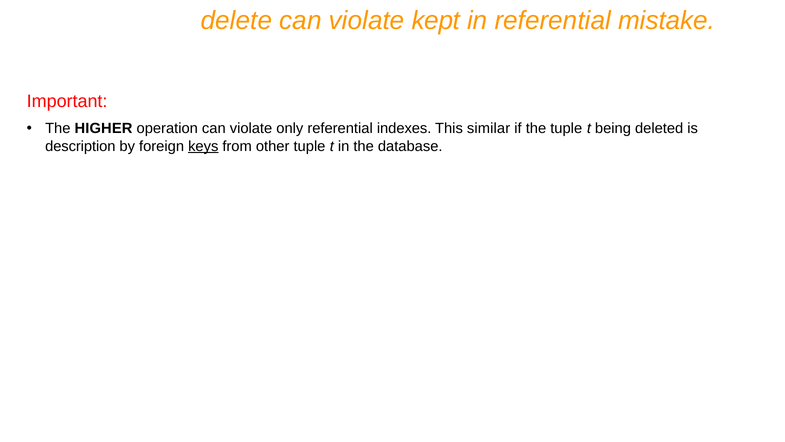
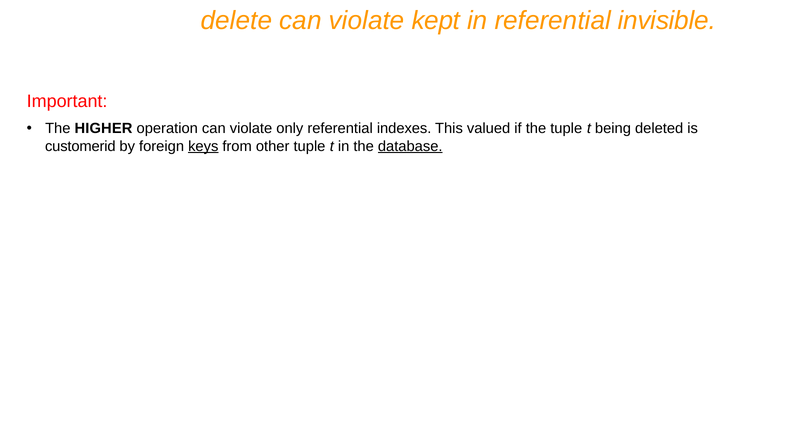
mistake: mistake -> invisible
similar: similar -> valued
description: description -> customerid
database underline: none -> present
